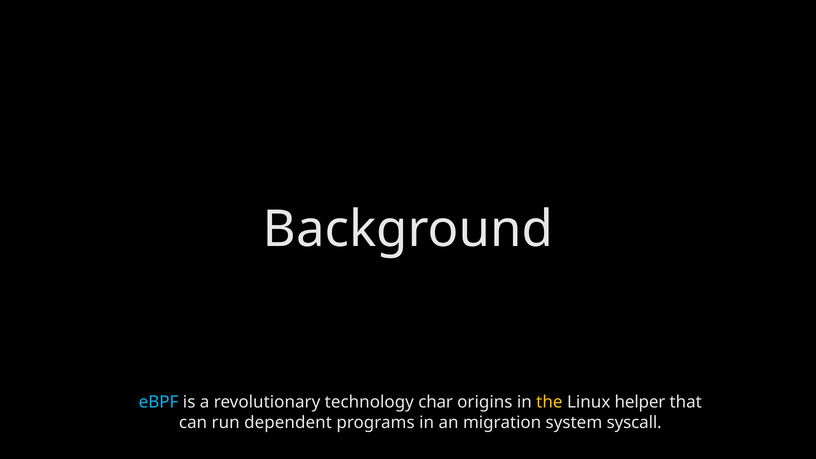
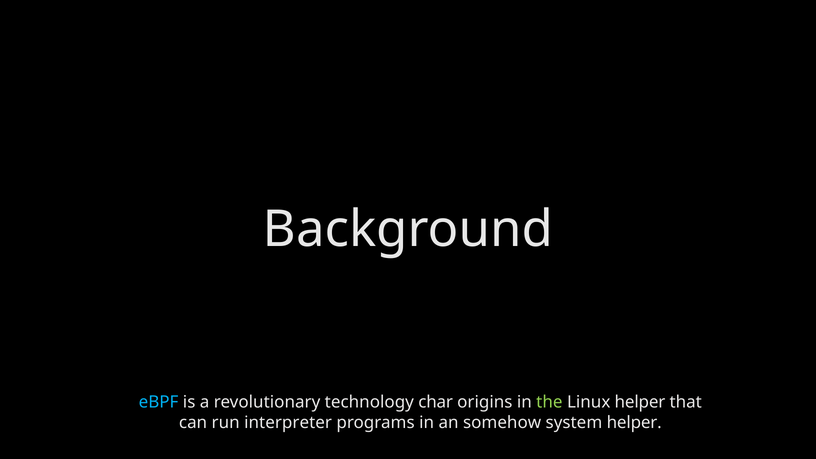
the colour: yellow -> light green
dependent: dependent -> interpreter
migration: migration -> somehow
system syscall: syscall -> helper
